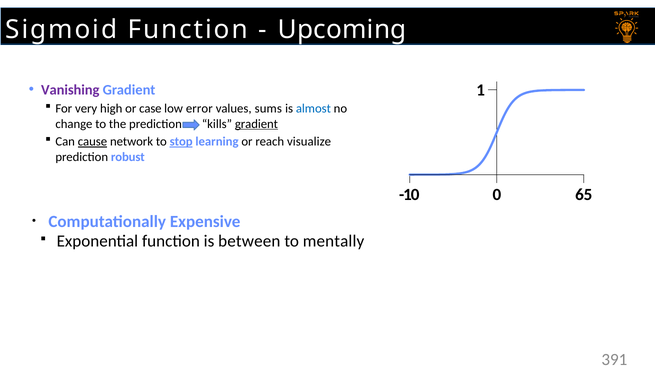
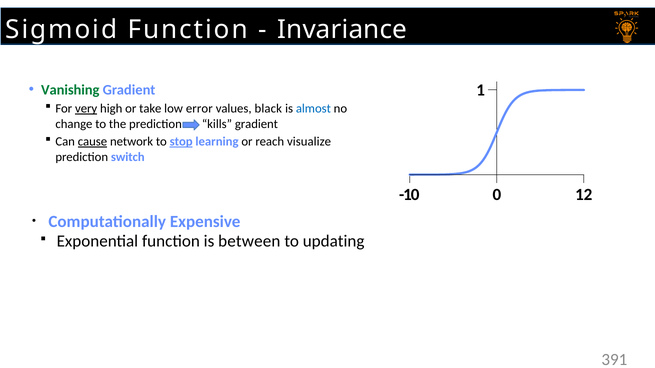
Upcoming: Upcoming -> Invariance
Vanishing colour: purple -> green
very underline: none -> present
case: case -> take
sums: sums -> black
gradient at (256, 124) underline: present -> none
robust: robust -> switch
65: 65 -> 12
mentally: mentally -> updating
